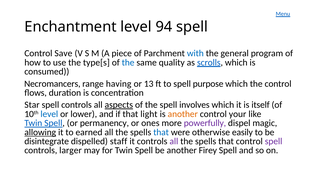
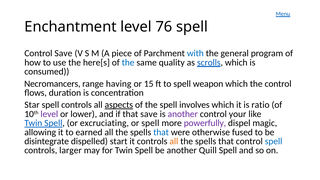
94: 94 -> 76
type[s: type[s -> here[s
13: 13 -> 15
purpose: purpose -> weapon
itself: itself -> ratio
level at (49, 114) colour: blue -> purple
that light: light -> save
another at (183, 114) colour: orange -> purple
permanency: permanency -> excruciating
or ones: ones -> spell
allowing underline: present -> none
easily: easily -> fused
staff: staff -> start
all at (174, 141) colour: purple -> orange
spell at (274, 141) colour: purple -> blue
Firey: Firey -> Quill
